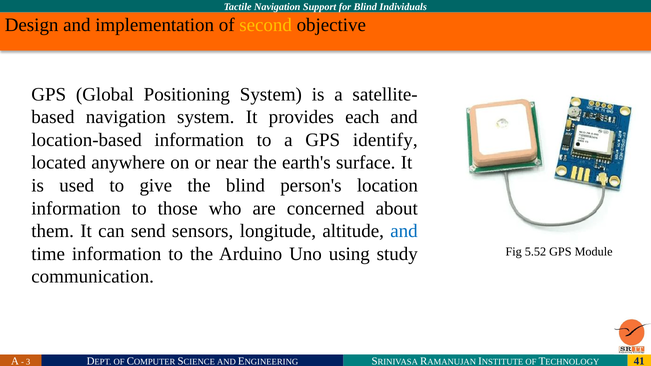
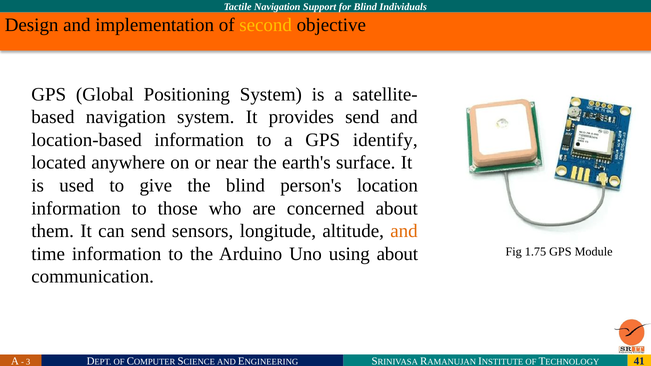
provides each: each -> send
and at (404, 231) colour: blue -> orange
using study: study -> about
5.52: 5.52 -> 1.75
